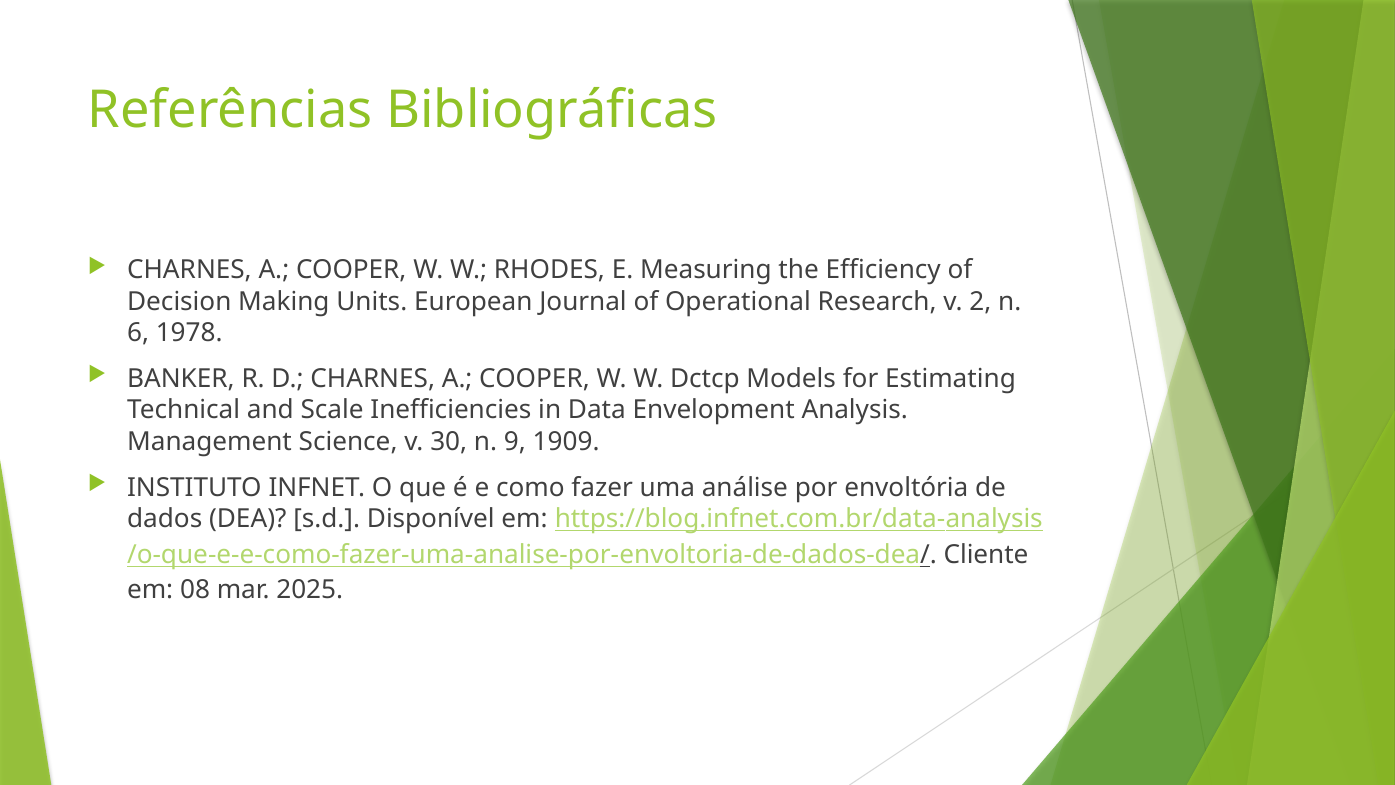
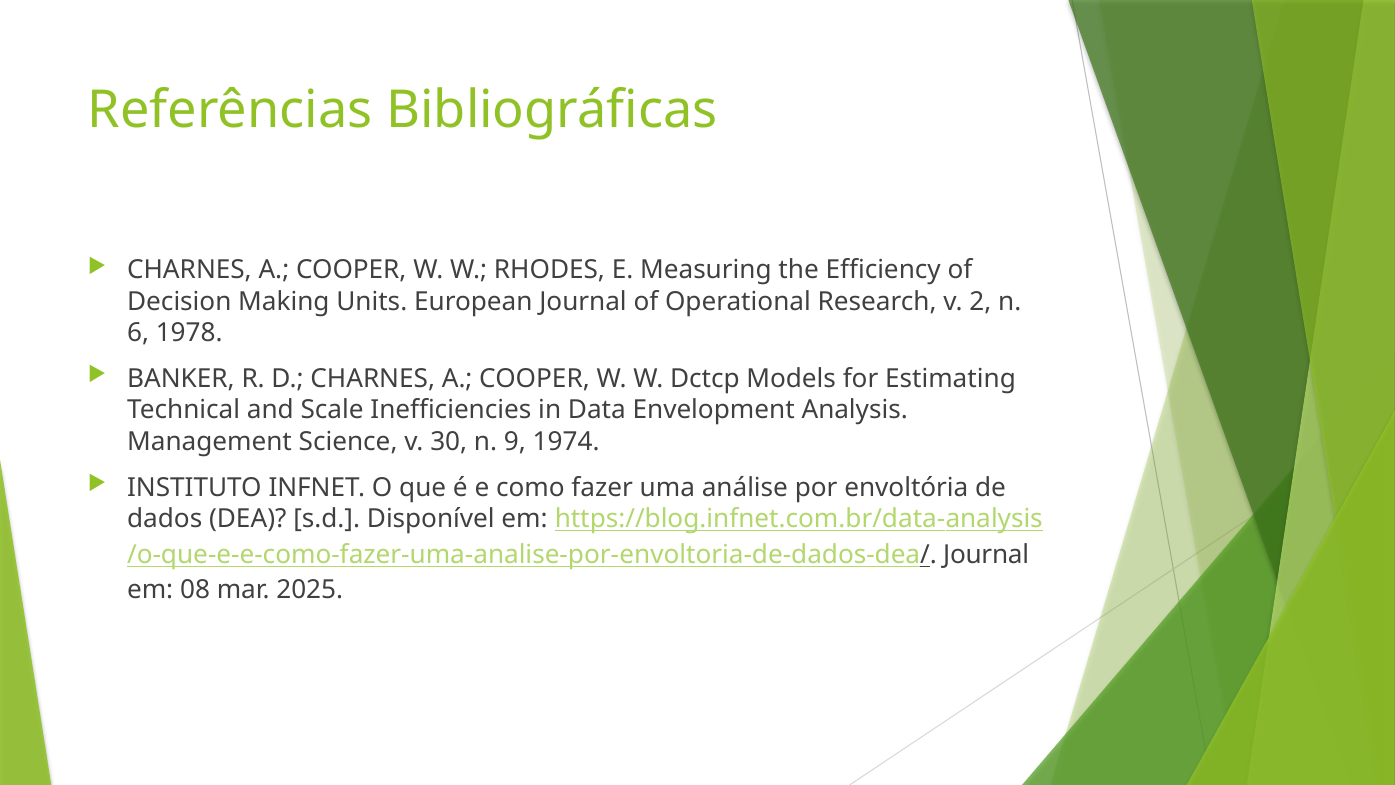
1909: 1909 -> 1974
Cliente at (986, 554): Cliente -> Journal
